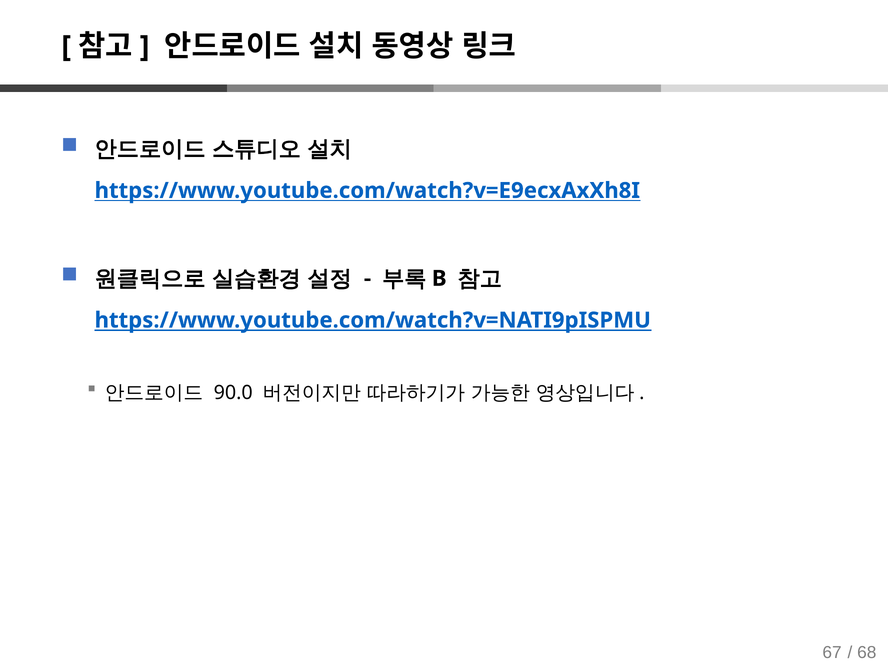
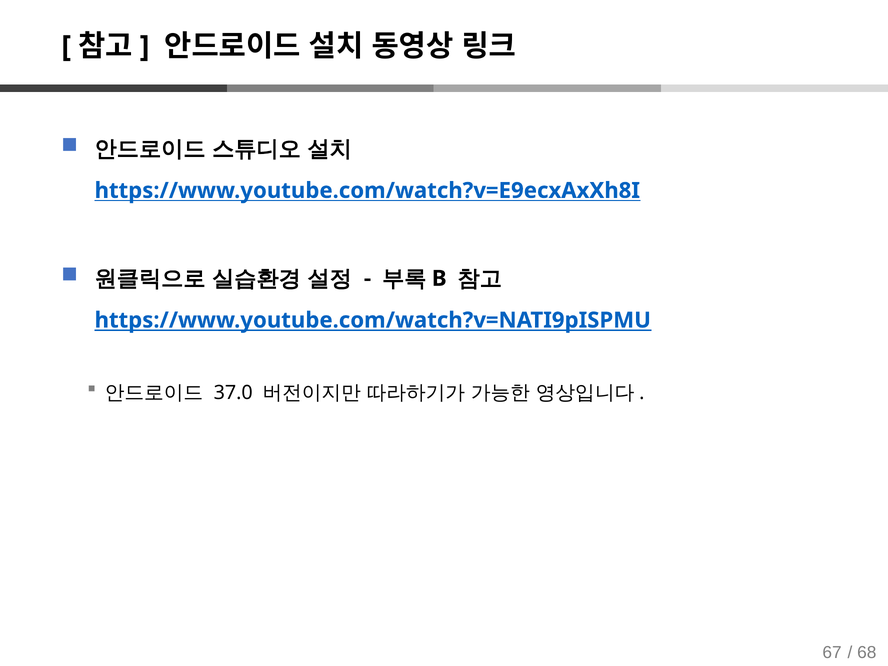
90.0: 90.0 -> 37.0
